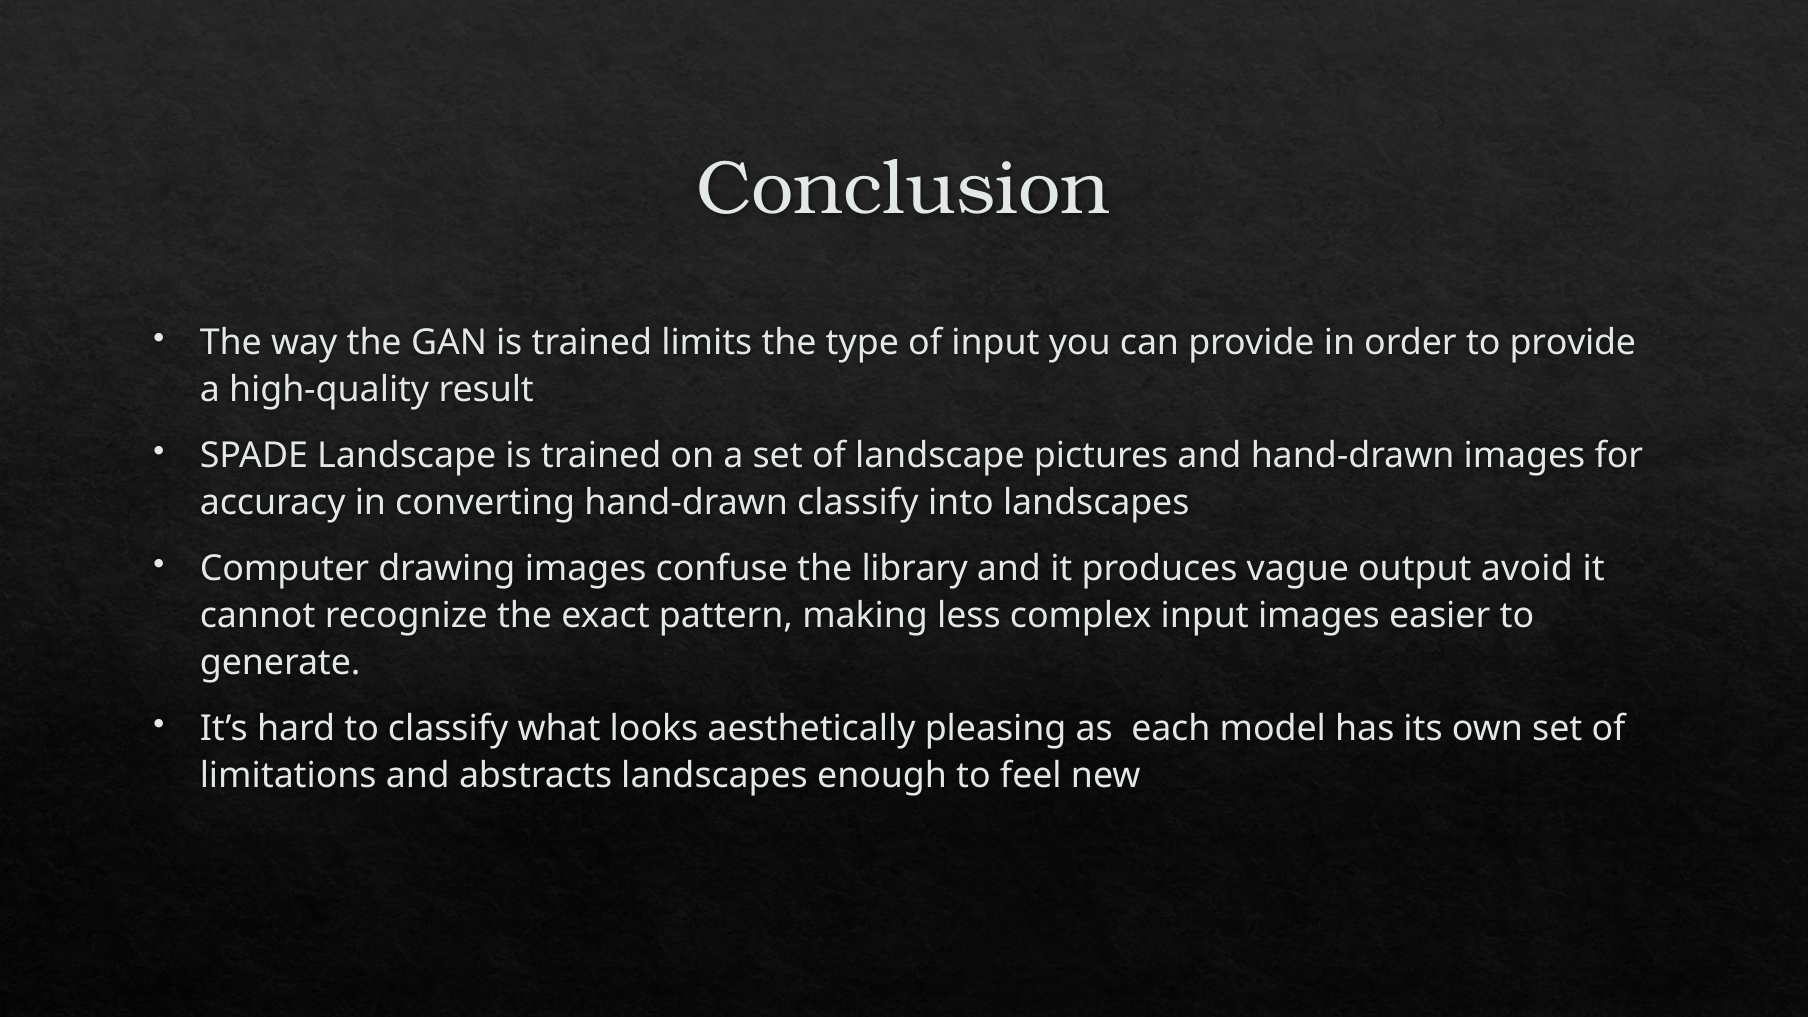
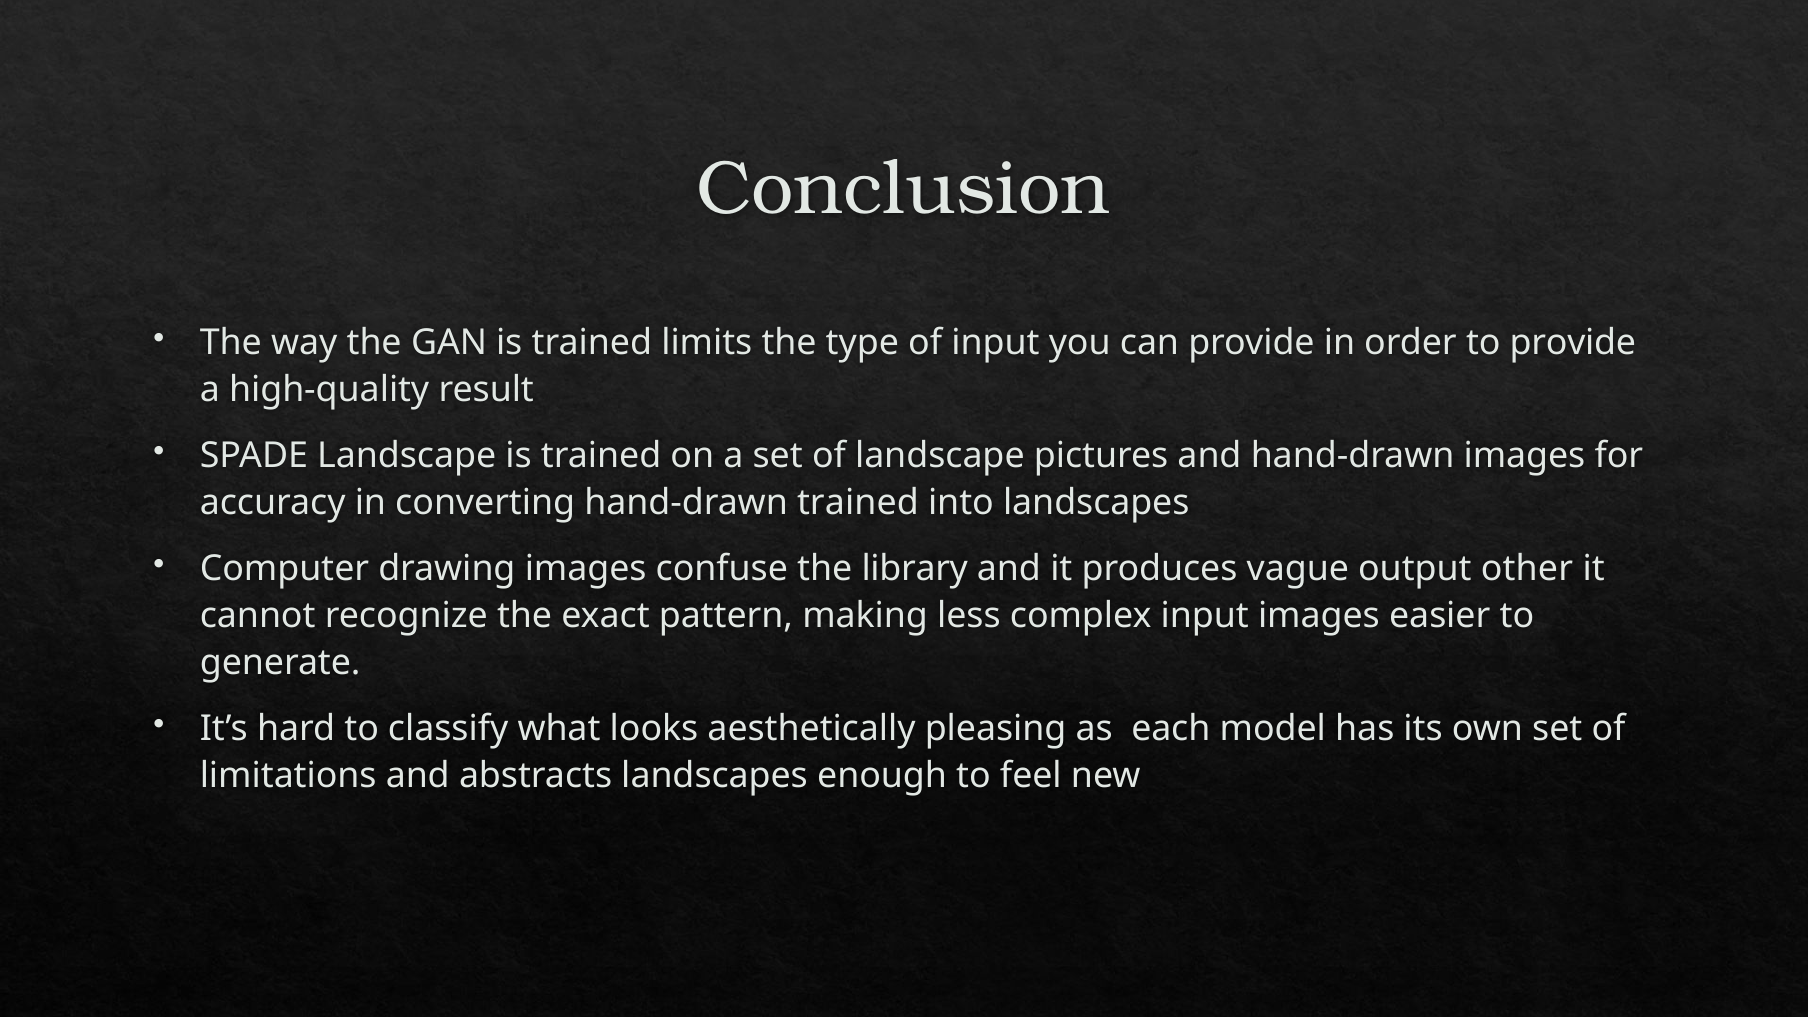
hand-drawn classify: classify -> trained
avoid: avoid -> other
